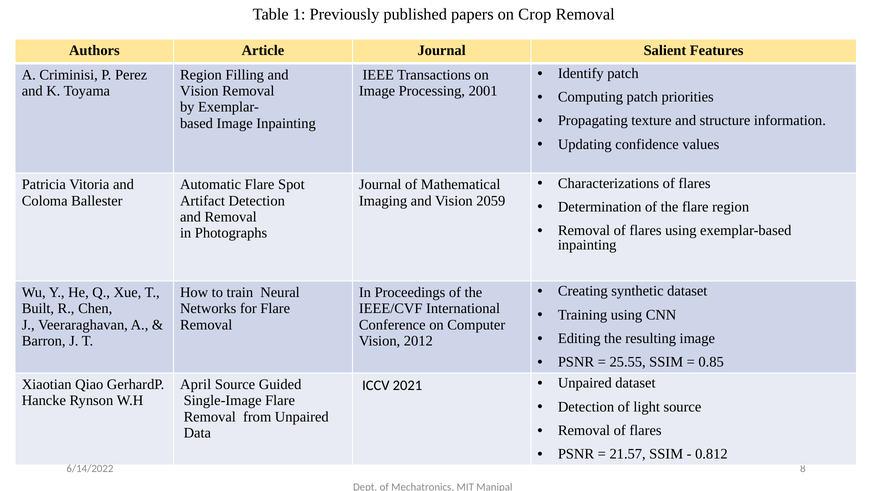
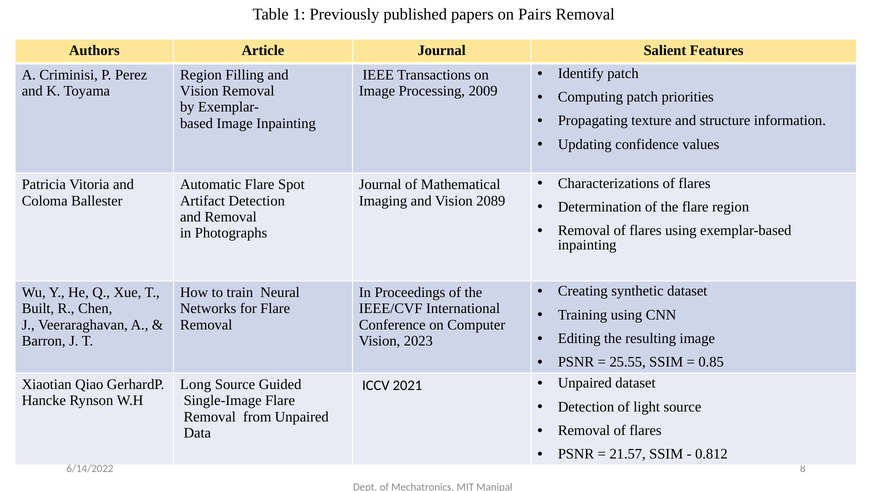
Crop: Crop -> Pairs
2001: 2001 -> 2009
2059: 2059 -> 2089
2012: 2012 -> 2023
April: April -> Long
